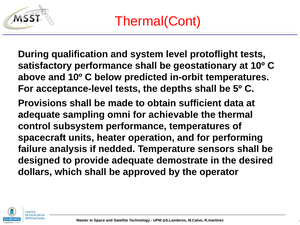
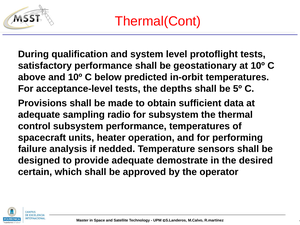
omni: omni -> radio
for achievable: achievable -> subsystem
dollars: dollars -> certain
